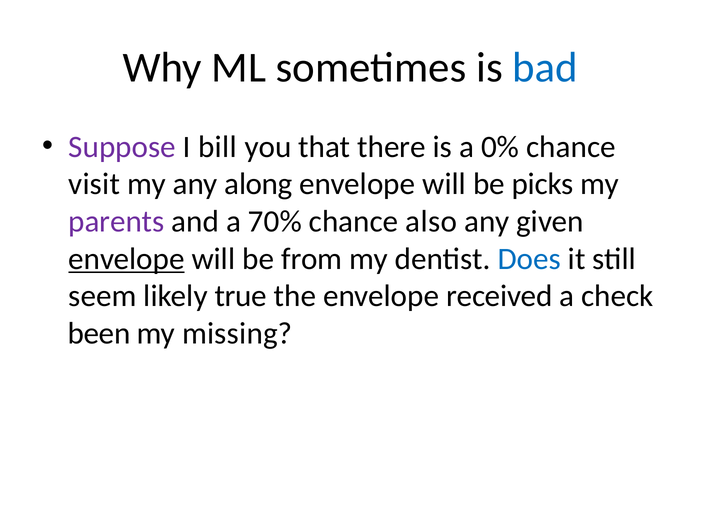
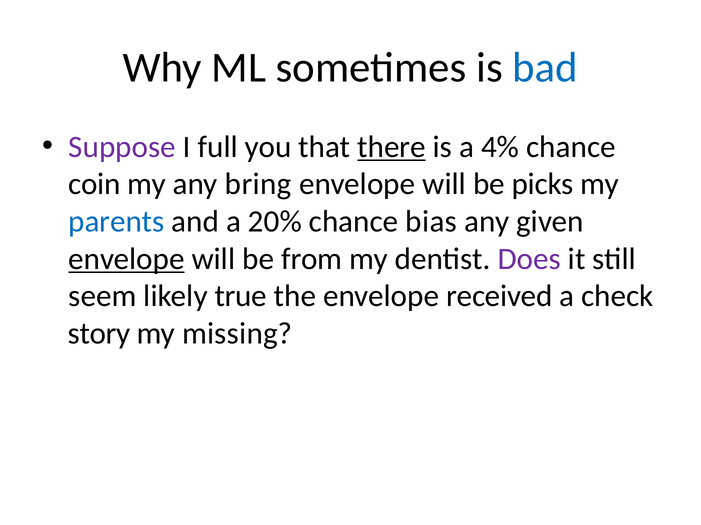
bill: bill -> full
there underline: none -> present
0%: 0% -> 4%
visit: visit -> coin
along: along -> bring
parents colour: purple -> blue
70%: 70% -> 20%
also: also -> bias
Does colour: blue -> purple
been: been -> story
